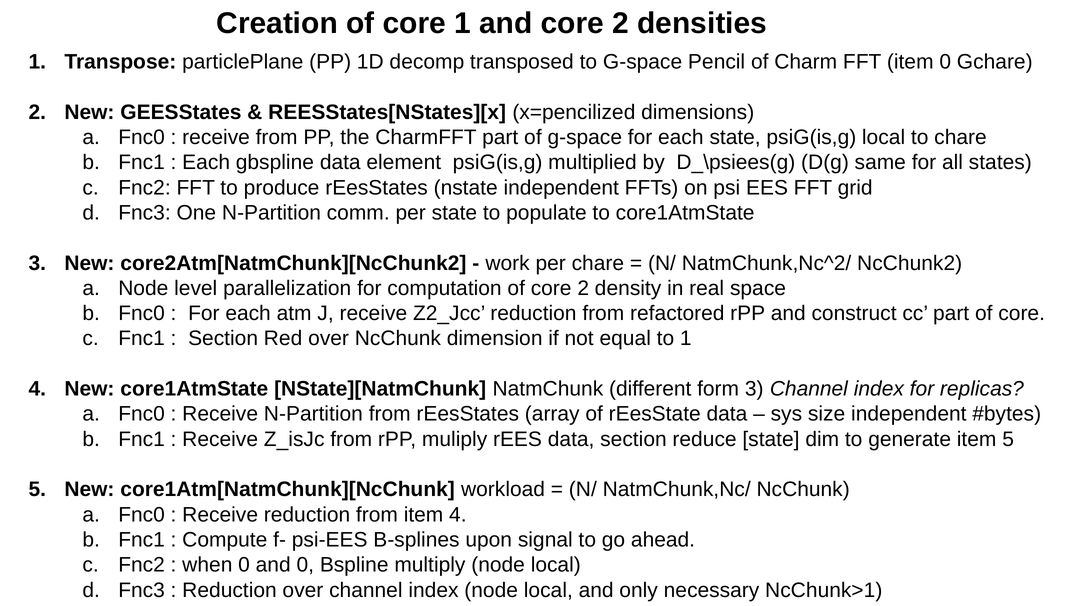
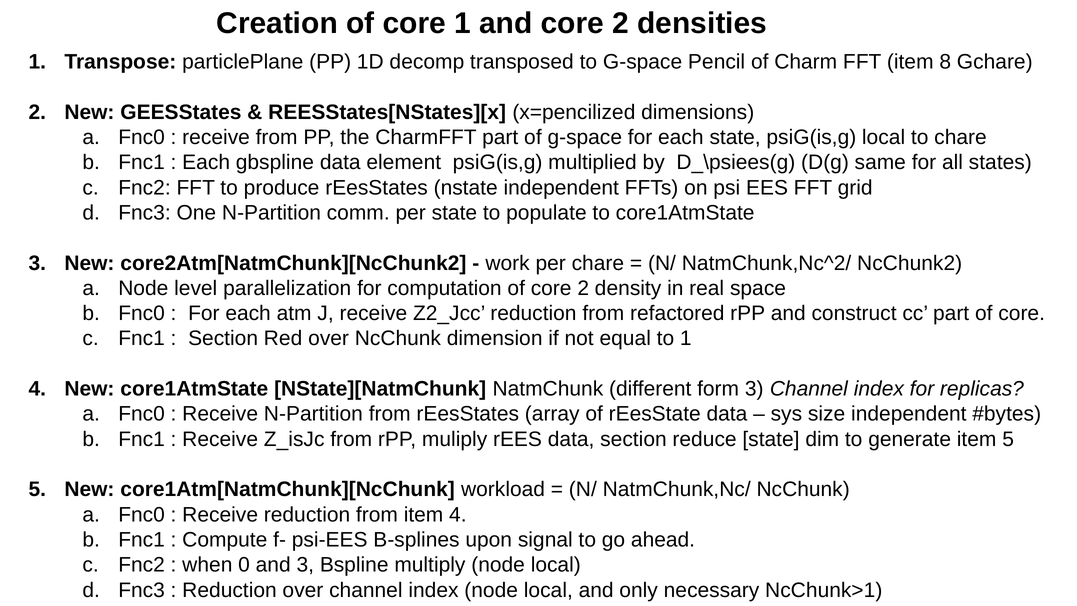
item 0: 0 -> 8
and 0: 0 -> 3
